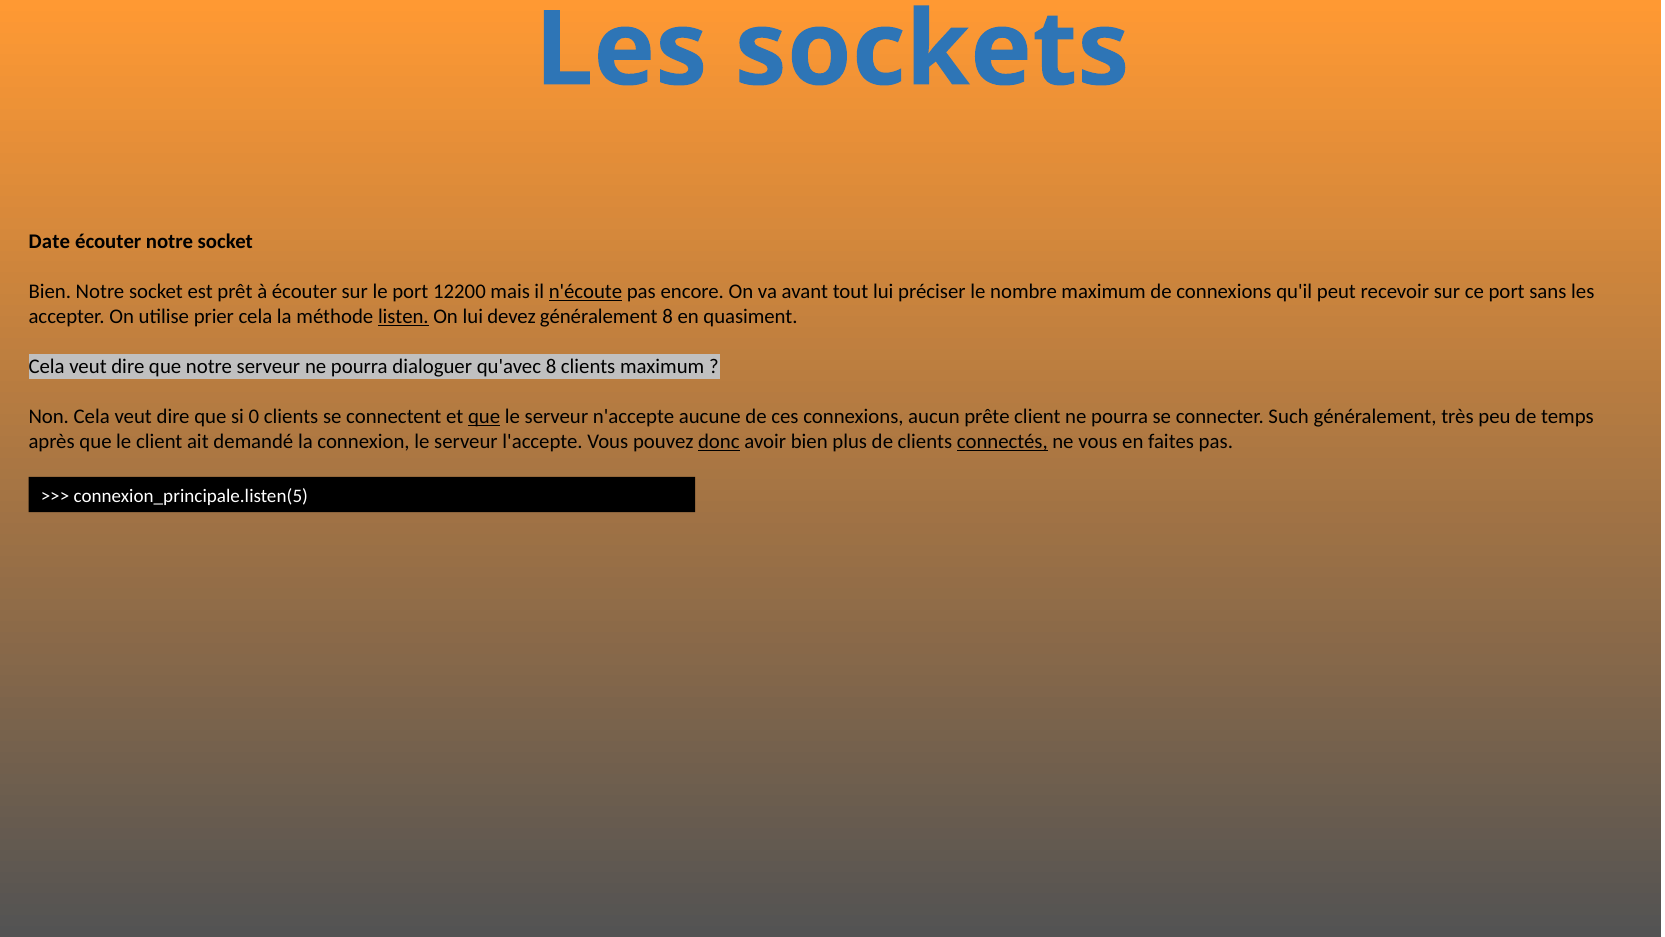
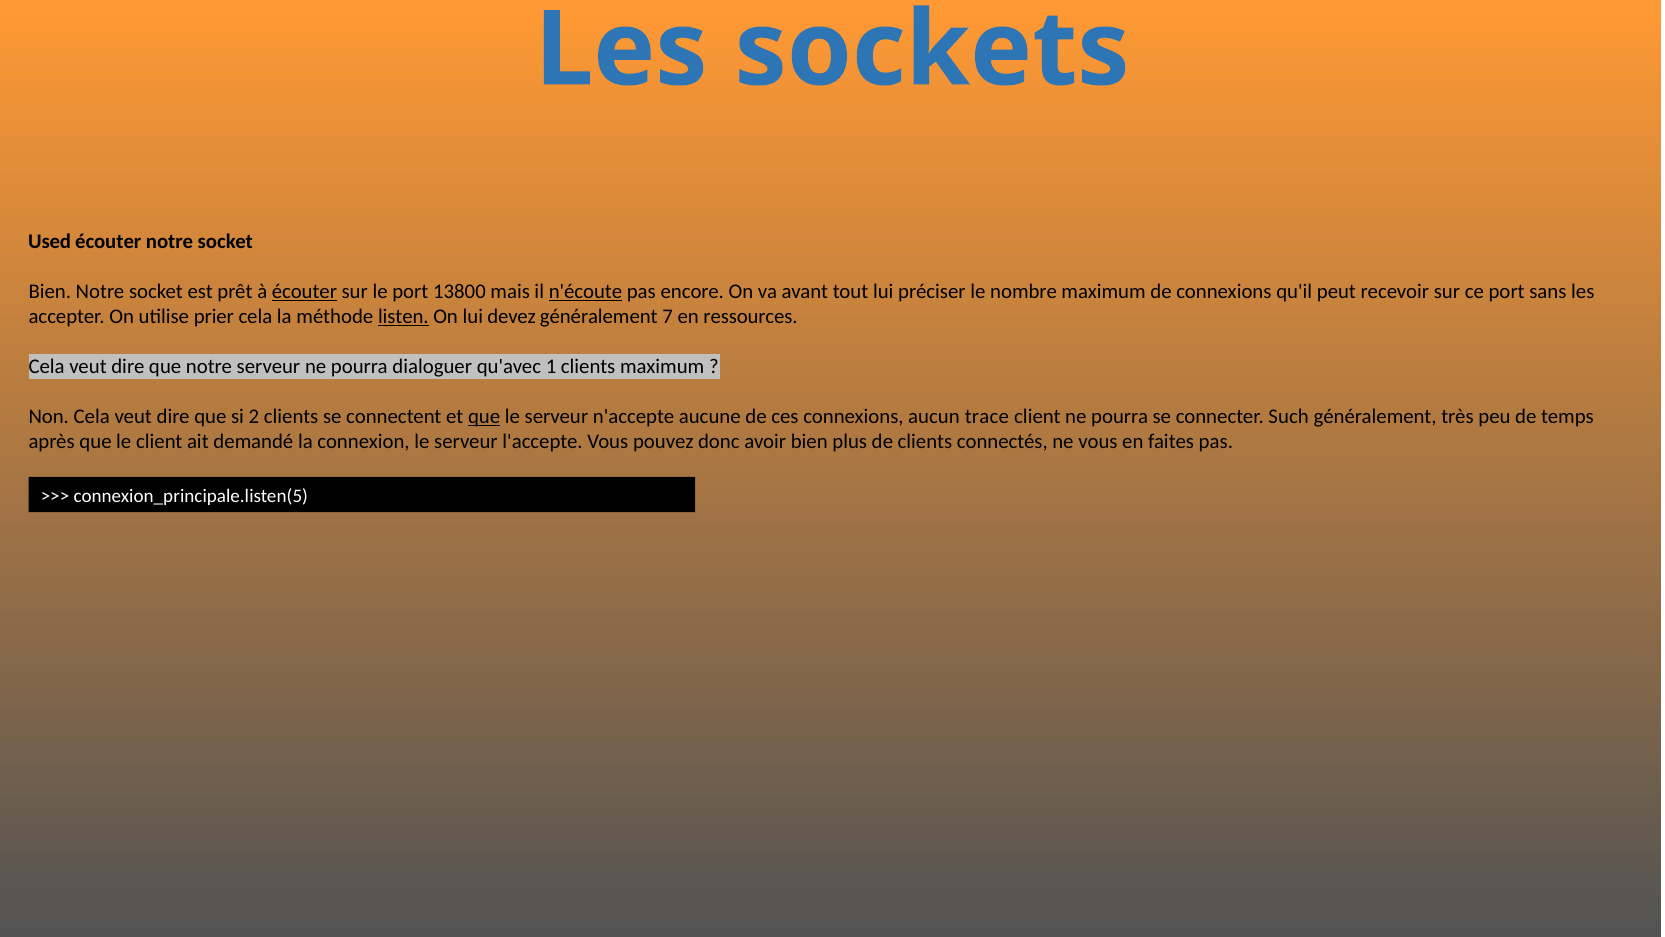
Date: Date -> Used
écouter at (304, 291) underline: none -> present
12200: 12200 -> 13800
généralement 8: 8 -> 7
quasiment: quasiment -> ressources
qu'avec 8: 8 -> 1
0: 0 -> 2
prête: prête -> trace
donc underline: present -> none
connectés underline: present -> none
